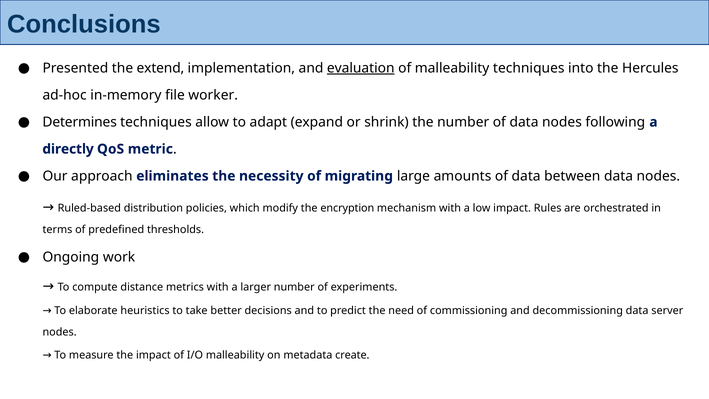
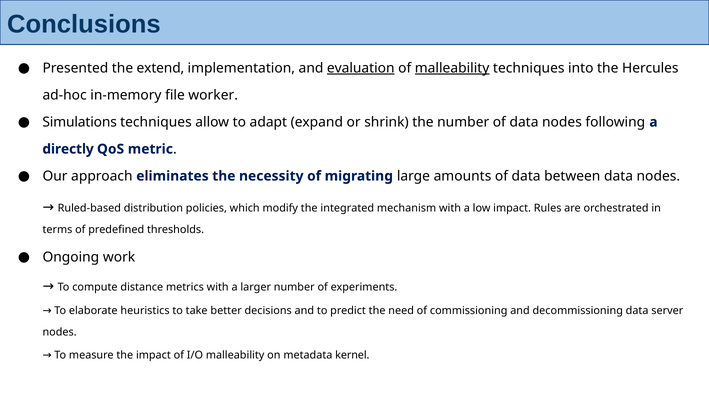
malleability at (452, 68) underline: none -> present
Determines: Determines -> Simulations
encryption: encryption -> integrated
create: create -> kernel
